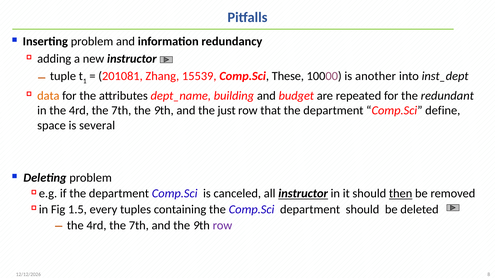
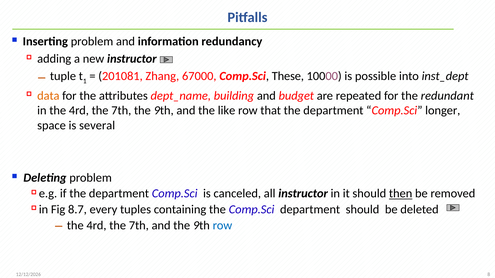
15539: 15539 -> 67000
another: another -> possible
just: just -> like
define: define -> longer
instructor at (303, 194) underline: present -> none
1.5: 1.5 -> 8.7
row at (222, 226) colour: purple -> blue
